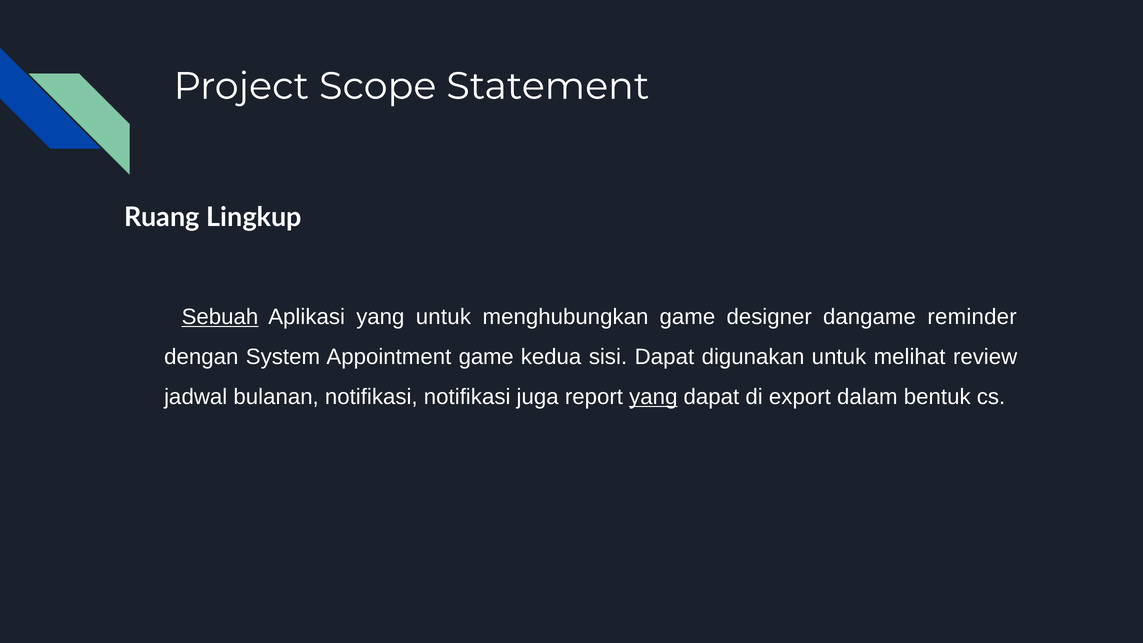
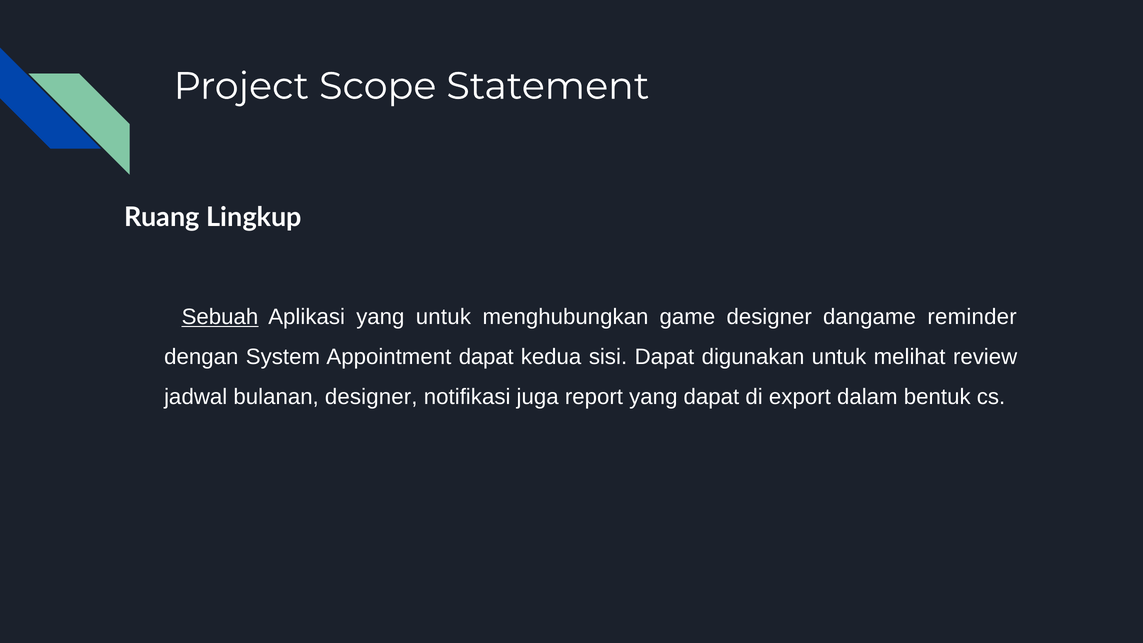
Appointment game: game -> dapat
bulanan notifikasi: notifikasi -> designer
yang at (653, 397) underline: present -> none
